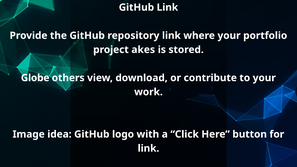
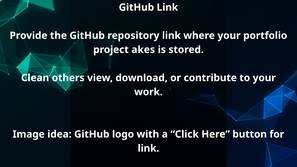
Globe: Globe -> Clean
